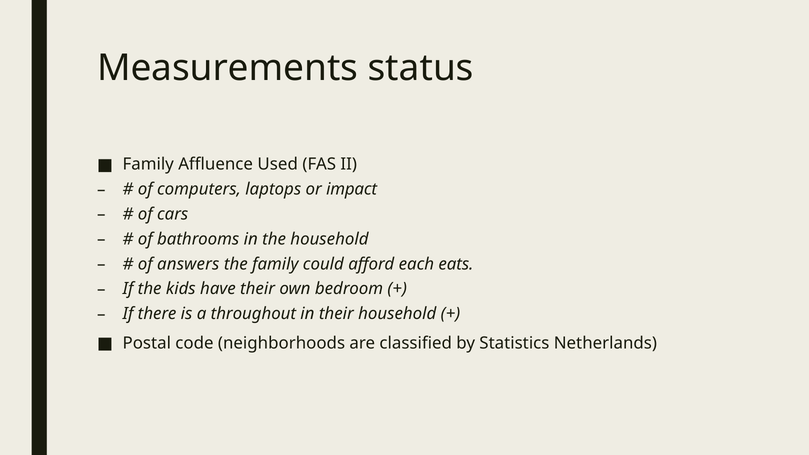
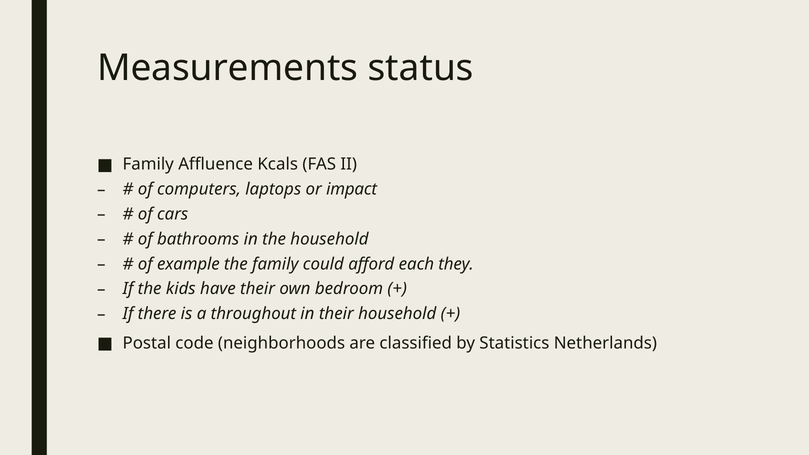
Used: Used -> Kcals
answers: answers -> example
eats: eats -> they
